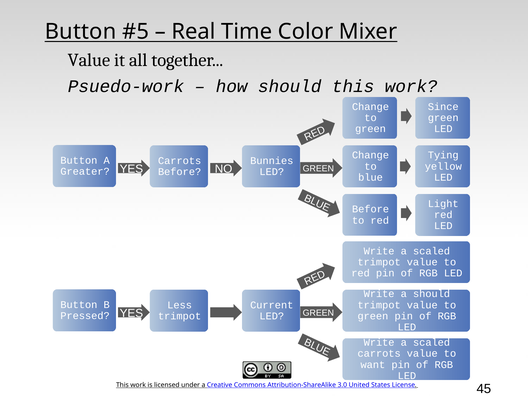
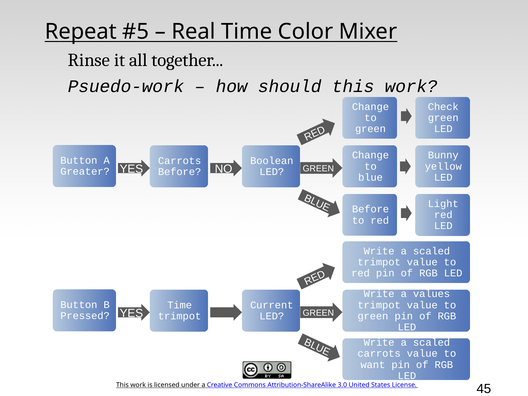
Button at (81, 32): Button -> Repeat
Value at (89, 60): Value -> Rinse
Since: Since -> Check
Tying: Tying -> Bunny
Bunnies: Bunnies -> Boolean
a should: should -> values
Less at (180, 305): Less -> Time
